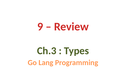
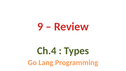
Ch.3: Ch.3 -> Ch.4
